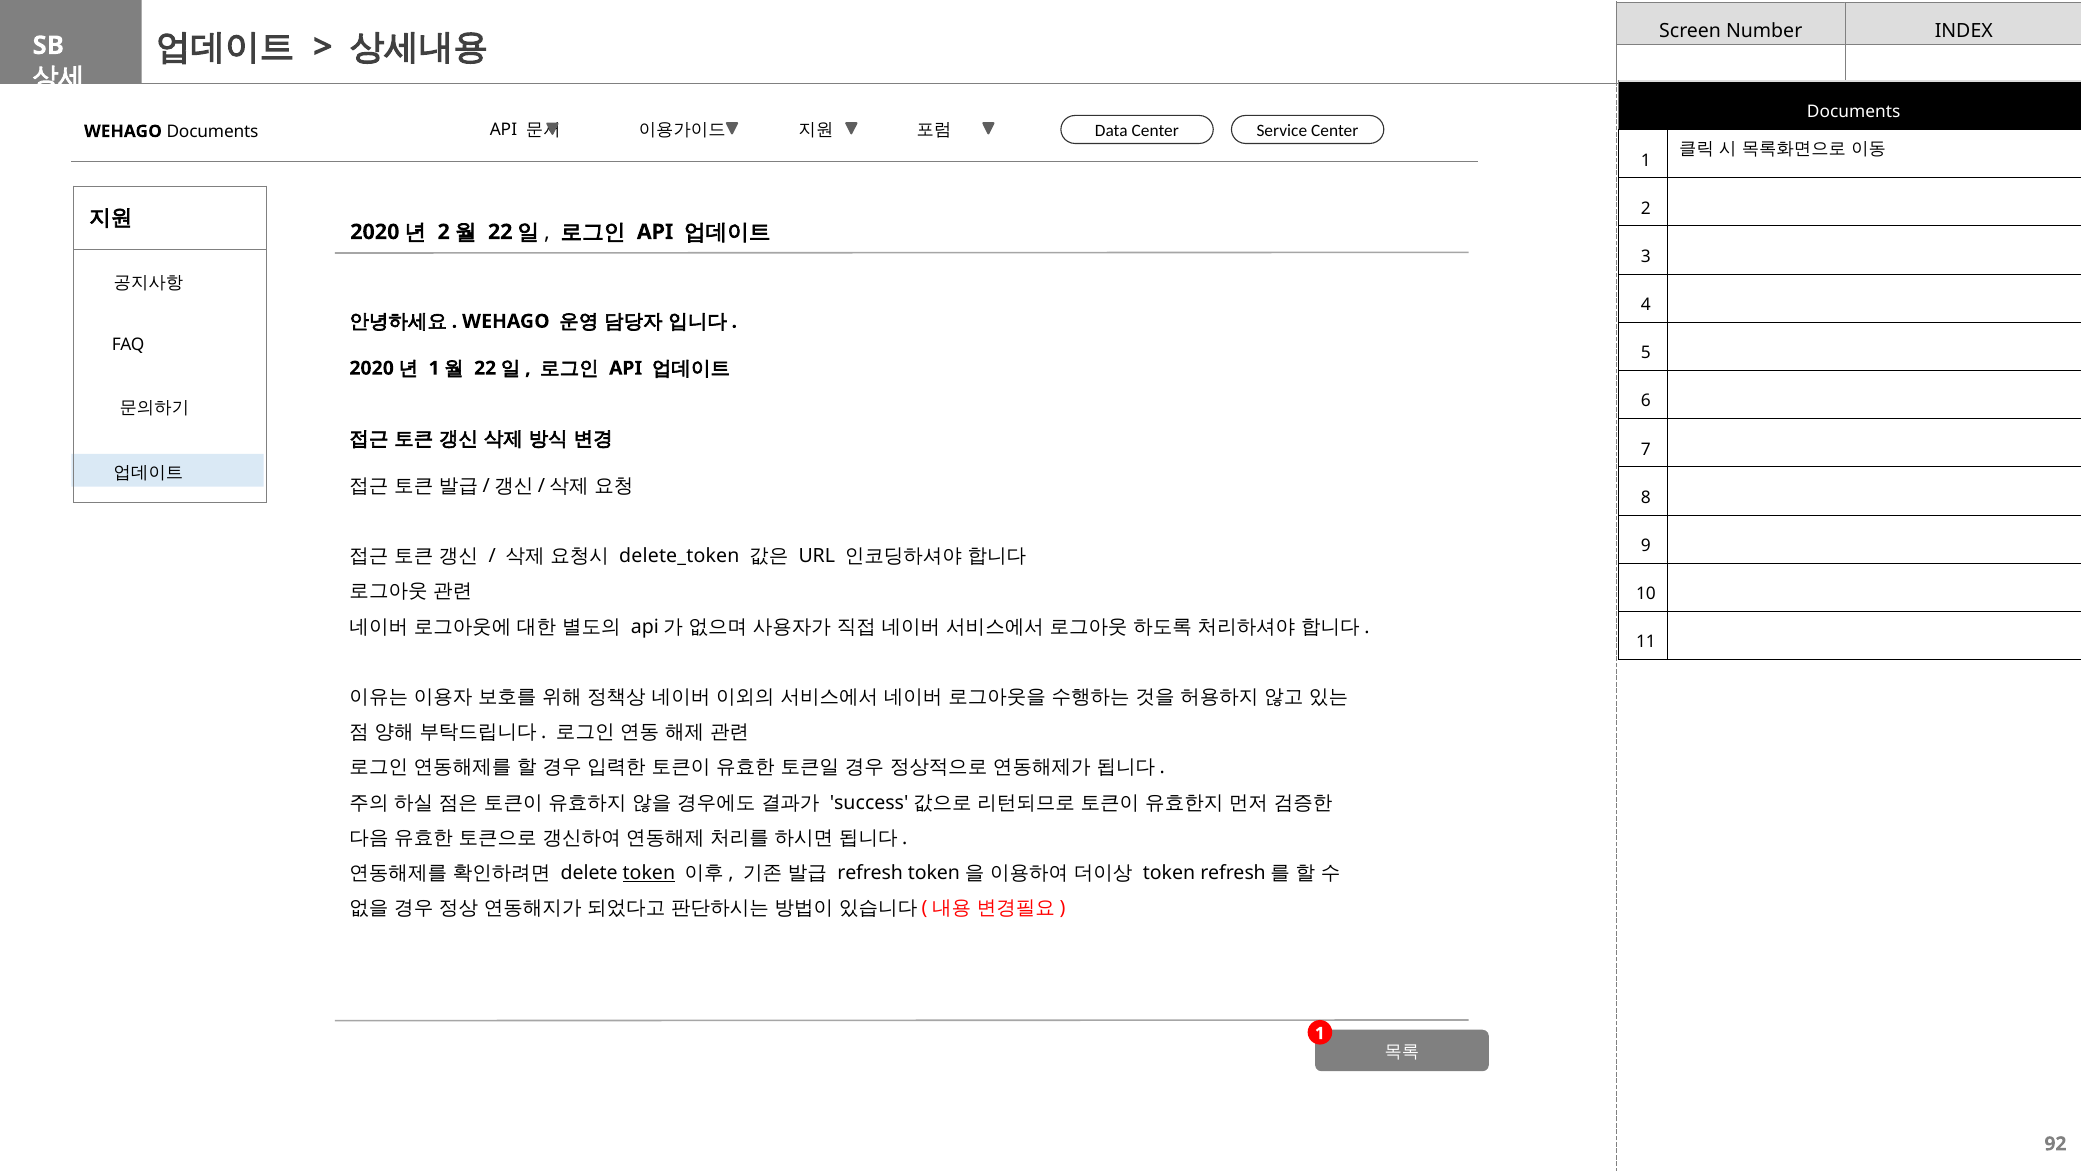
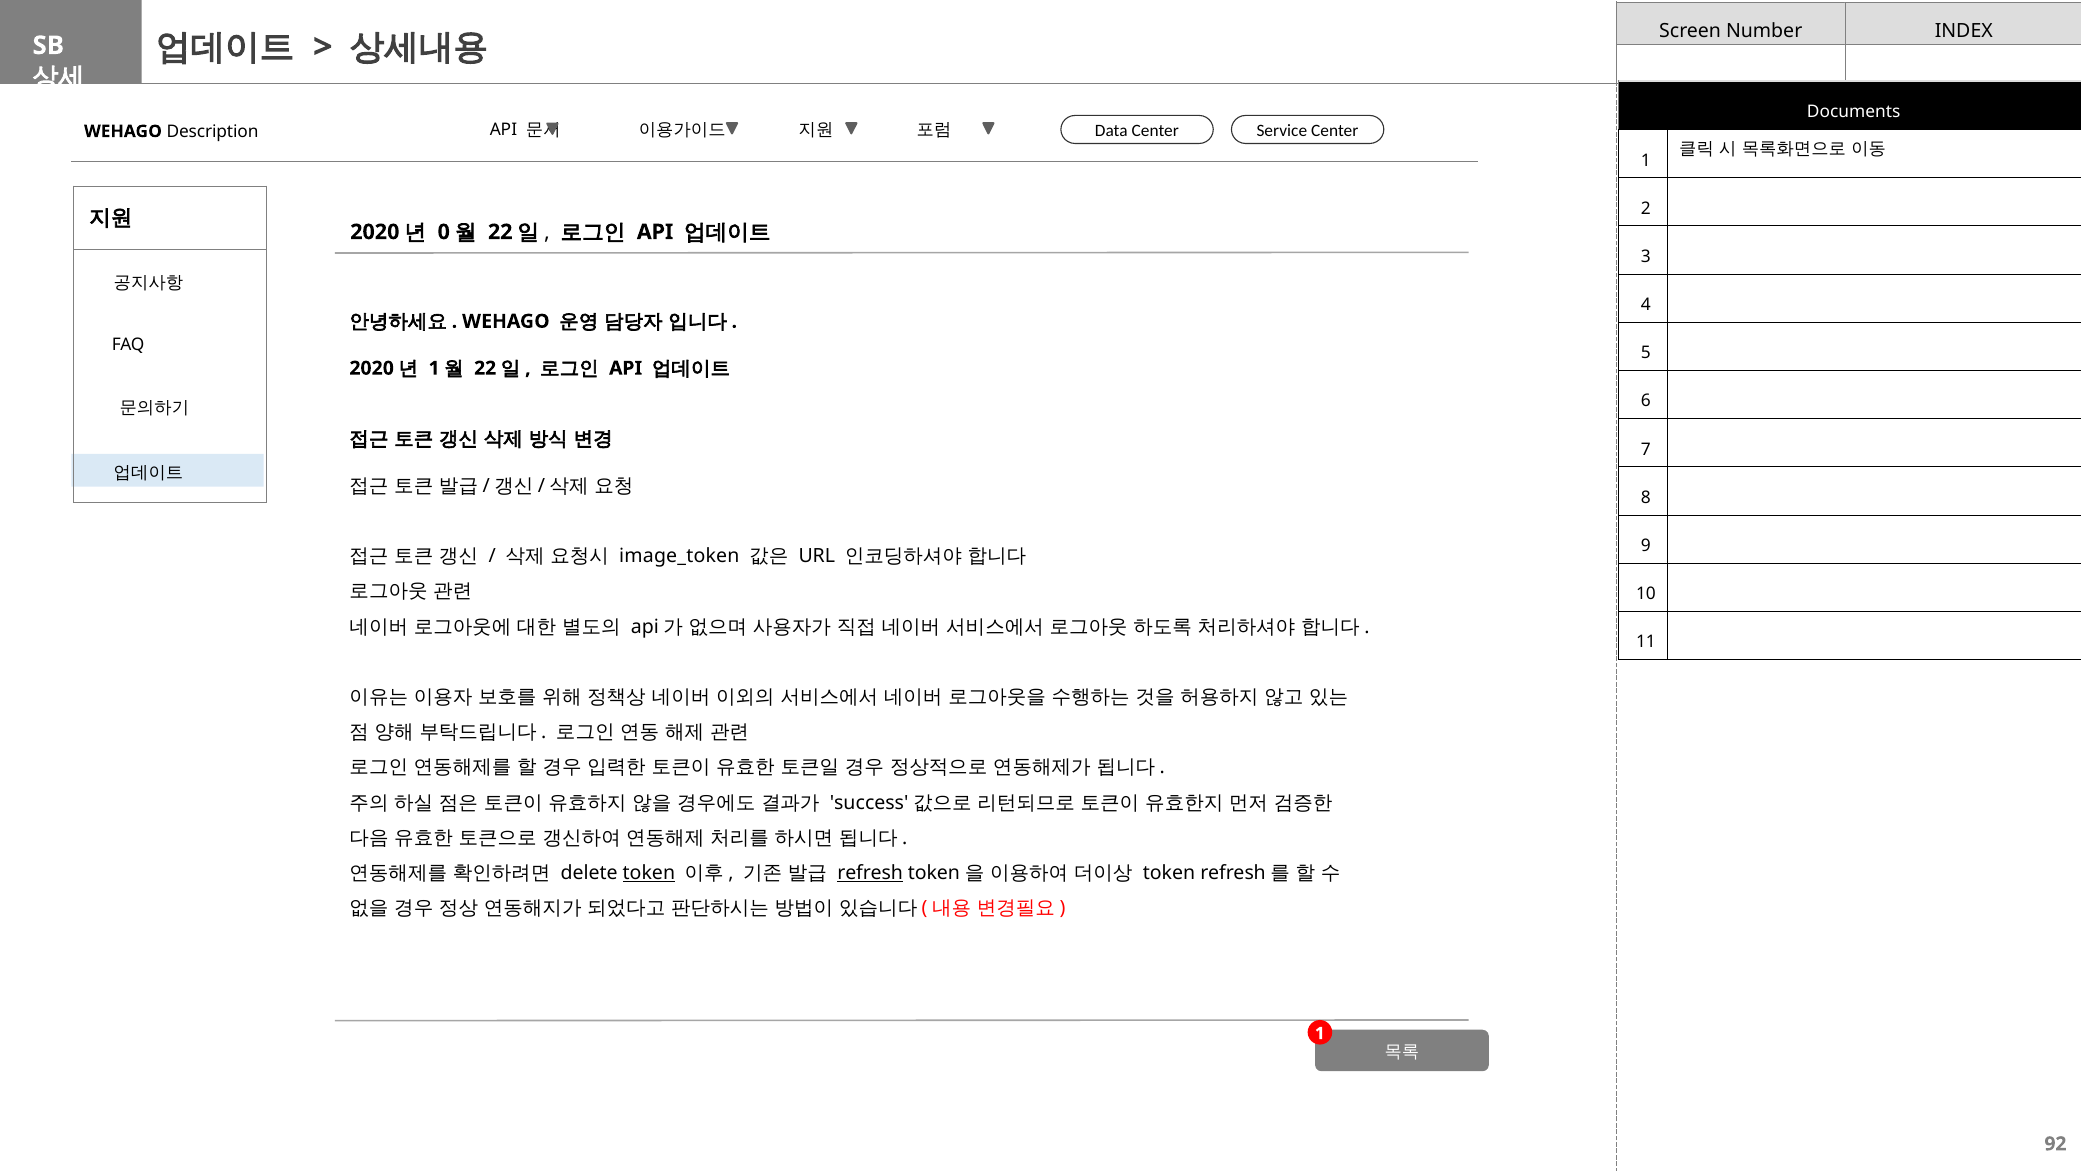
WEHAGO Documents: Documents -> Description
2 at (444, 232): 2 -> 0
delete_token: delete_token -> image_token
refresh underline: none -> present
